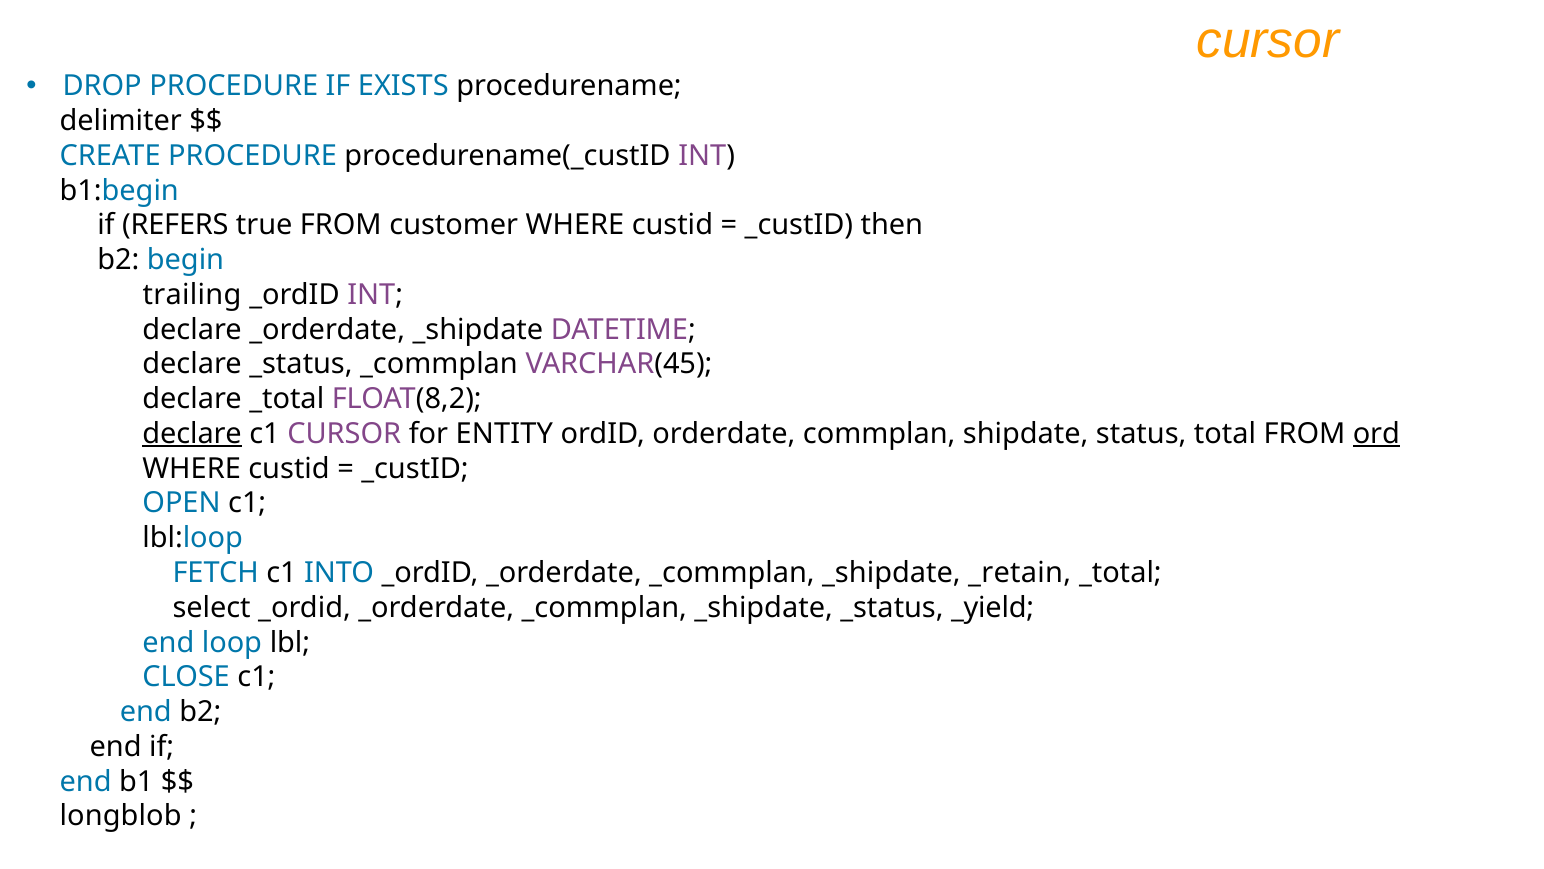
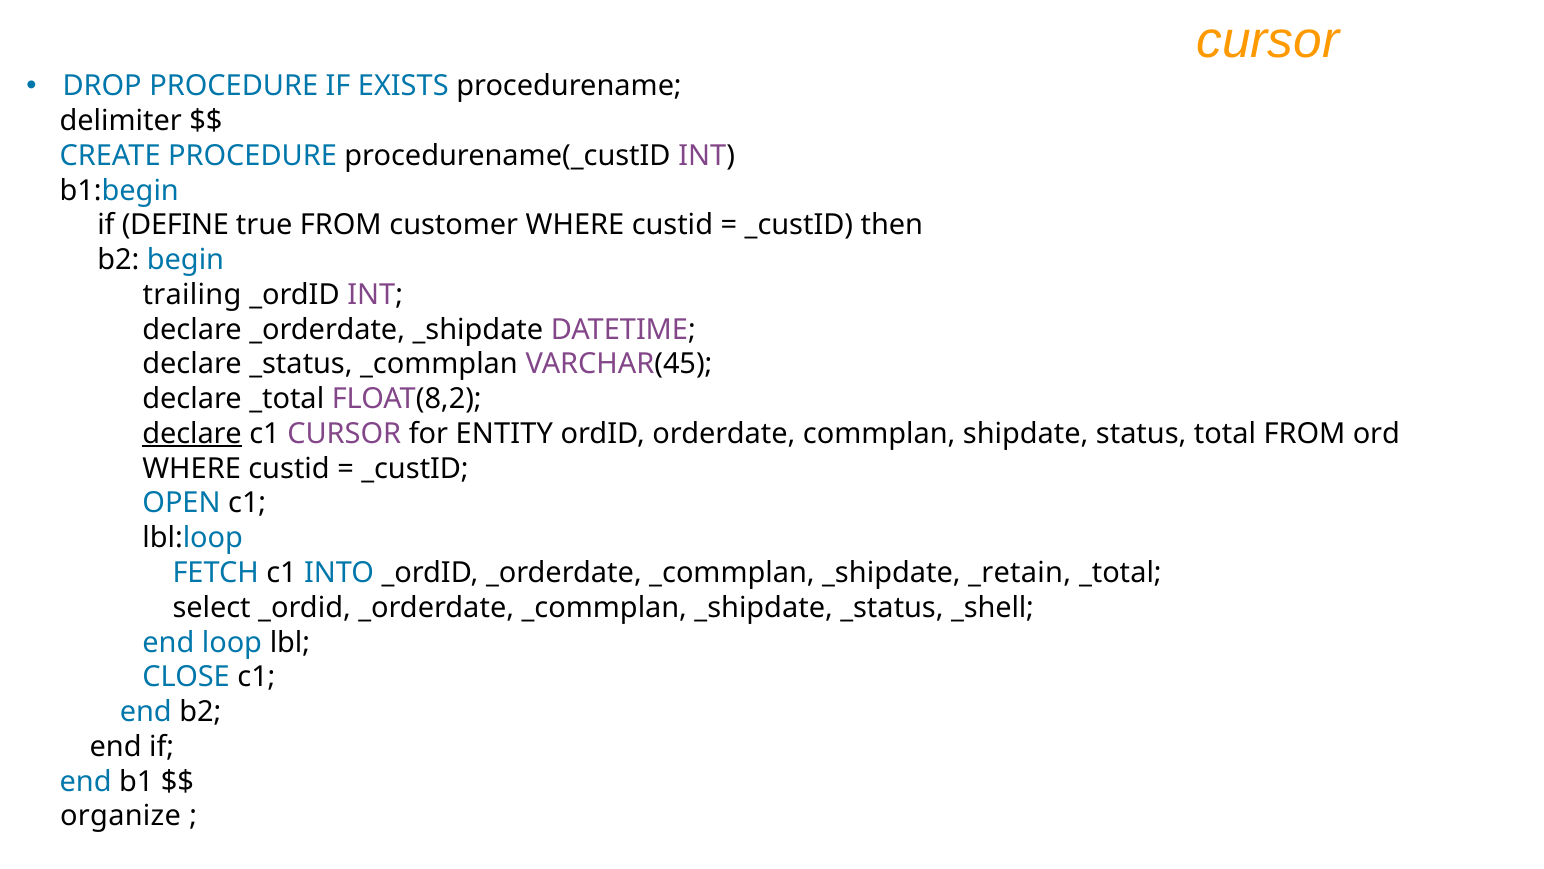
REFERS: REFERS -> DEFINE
ord underline: present -> none
_yield: _yield -> _shell
longblob: longblob -> organize
